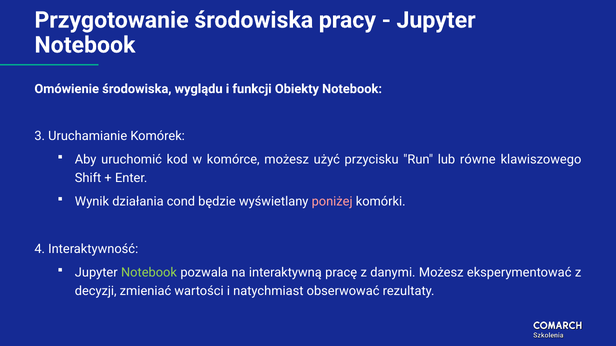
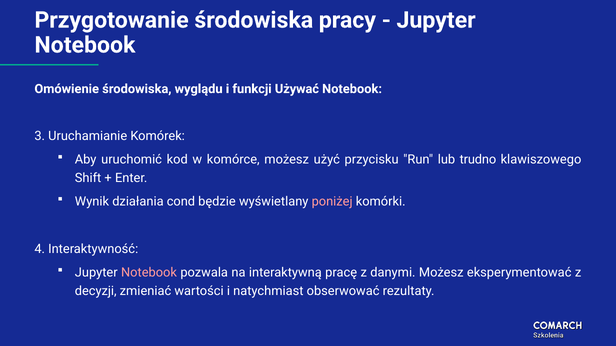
Obiekty: Obiekty -> Używać
równe: równe -> trudno
Notebook at (149, 273) colour: light green -> pink
